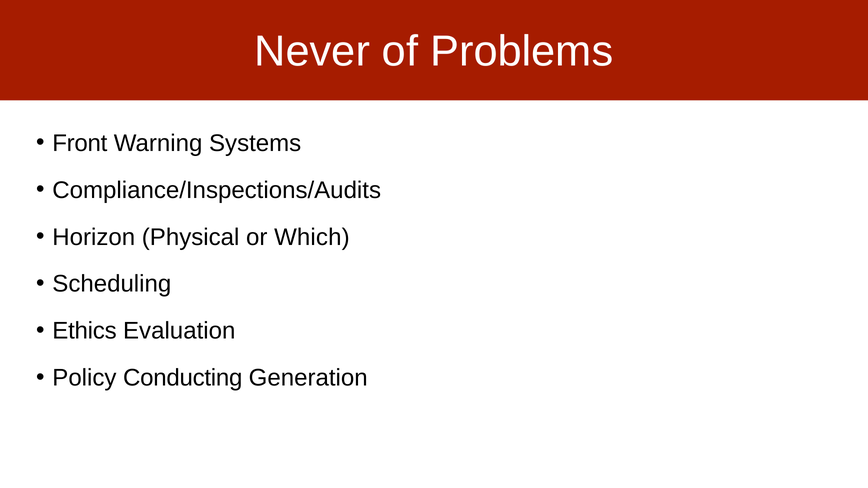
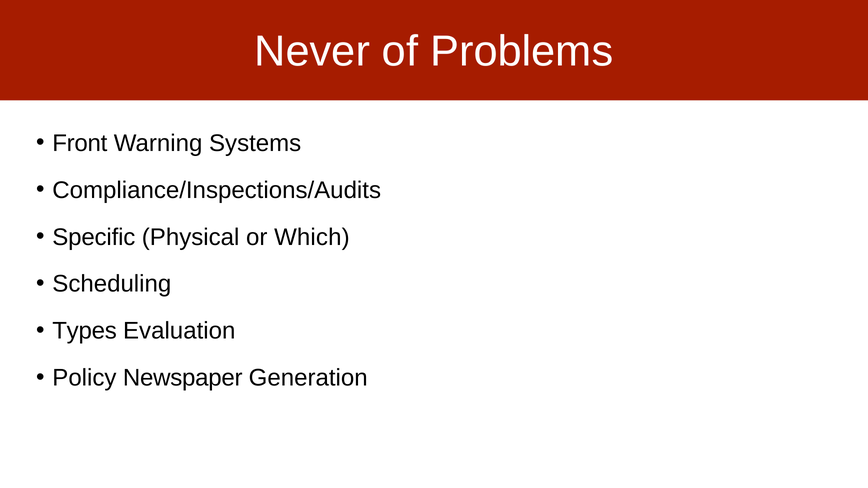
Horizon: Horizon -> Specific
Ethics: Ethics -> Types
Conducting: Conducting -> Newspaper
